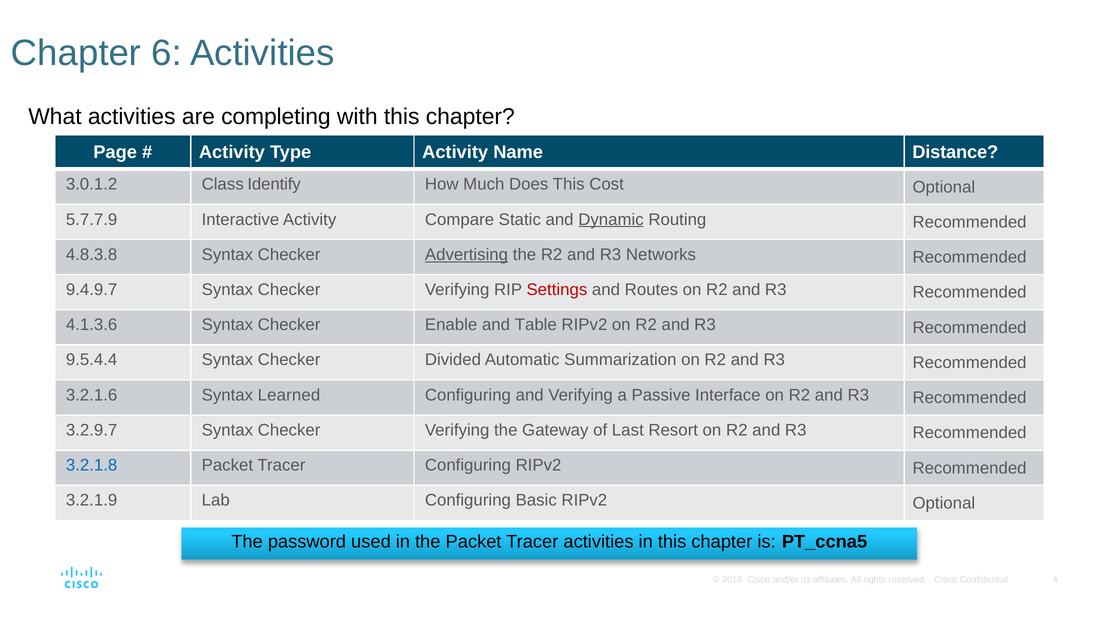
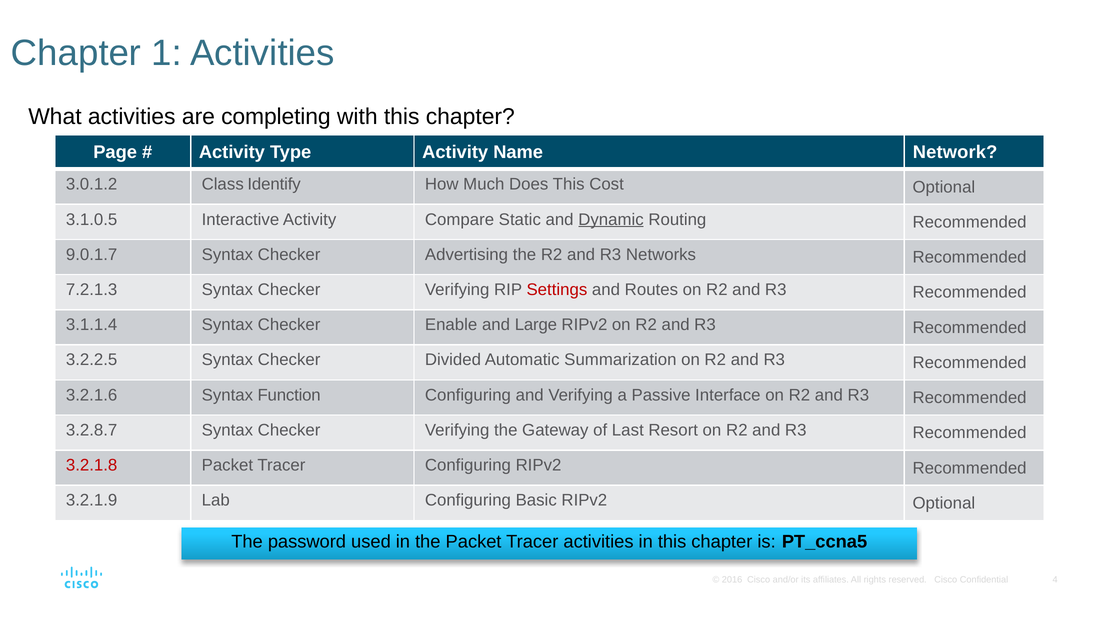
6: 6 -> 1
Distance: Distance -> Network
5.7.7.9: 5.7.7.9 -> 3.1.0.5
4.8.3.8: 4.8.3.8 -> 9.0.1.7
Advertising underline: present -> none
9.4.9.7: 9.4.9.7 -> 7.2.1.3
4.1.3.6: 4.1.3.6 -> 3.1.1.4
Table: Table -> Large
9.5.4.4: 9.5.4.4 -> 3.2.2.5
Learned: Learned -> Function
3.2.9.7: 3.2.9.7 -> 3.2.8.7
3.2.1.8 colour: blue -> red
